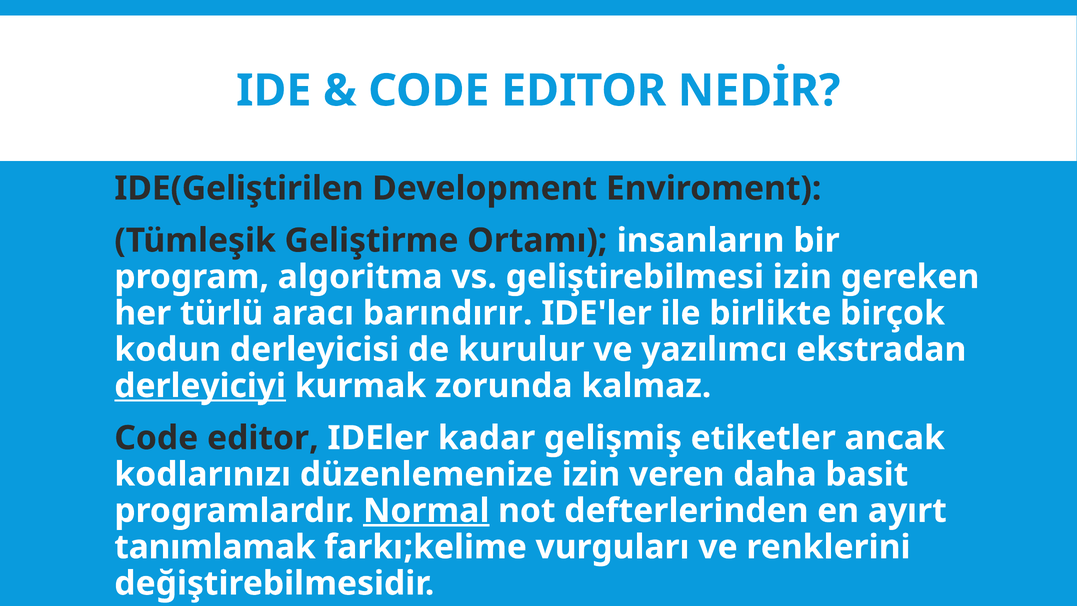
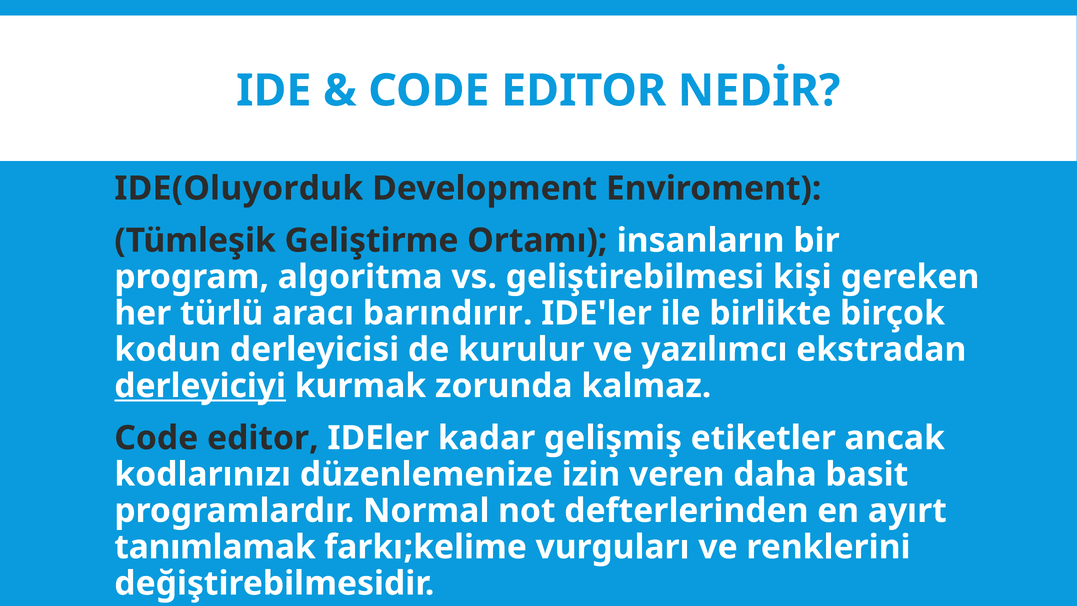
IDE(Geliştirilen: IDE(Geliştirilen -> IDE(Oluyorduk
geliştirebilmesi izin: izin -> kişi
Normal underline: present -> none
